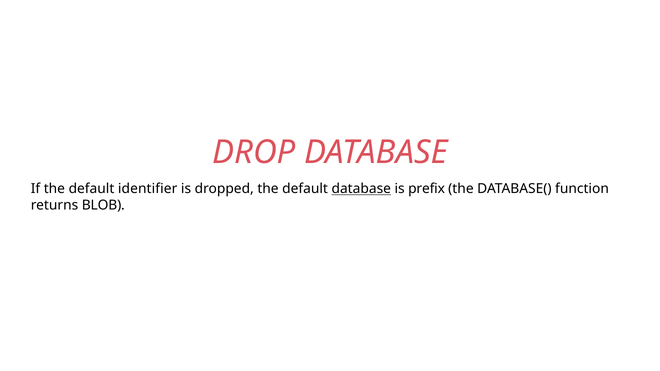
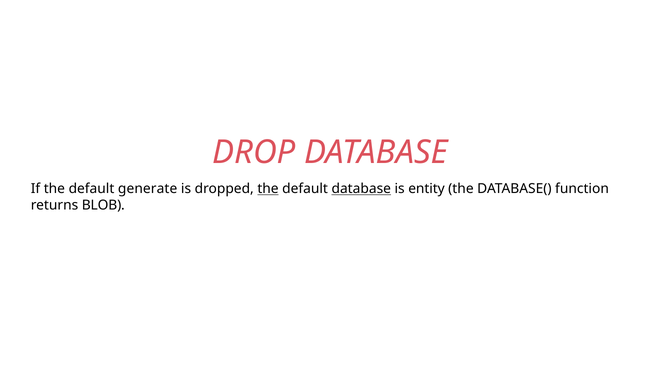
identifier: identifier -> generate
the at (268, 189) underline: none -> present
prefix: prefix -> entity
